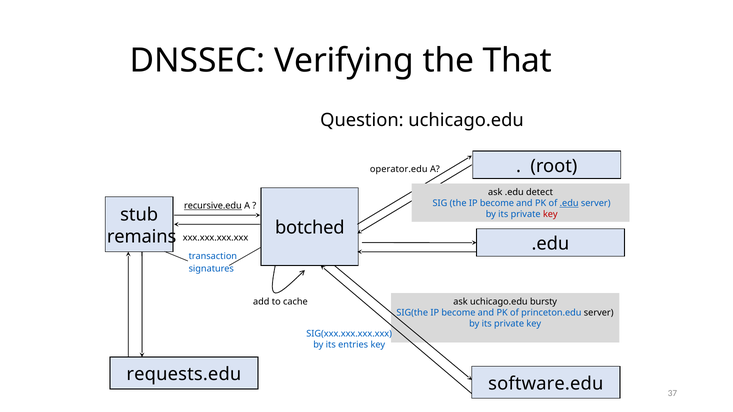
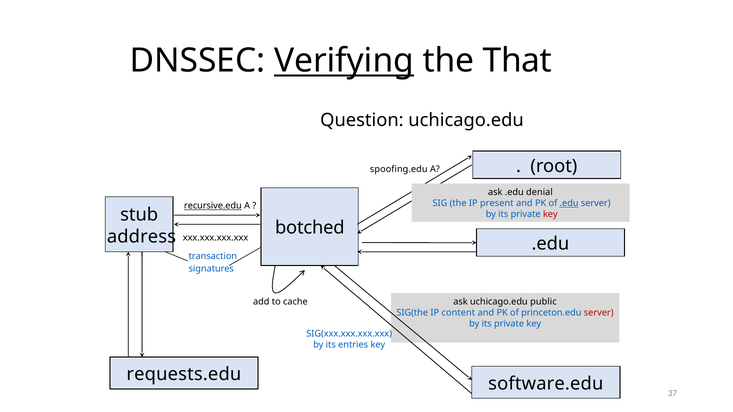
Verifying underline: none -> present
operator.edu: operator.edu -> spoofing.edu
detect: detect -> denial
the IP become: become -> present
remains: remains -> address
bursty: bursty -> public
SIG(the IP become: become -> content
server at (599, 313) colour: black -> red
